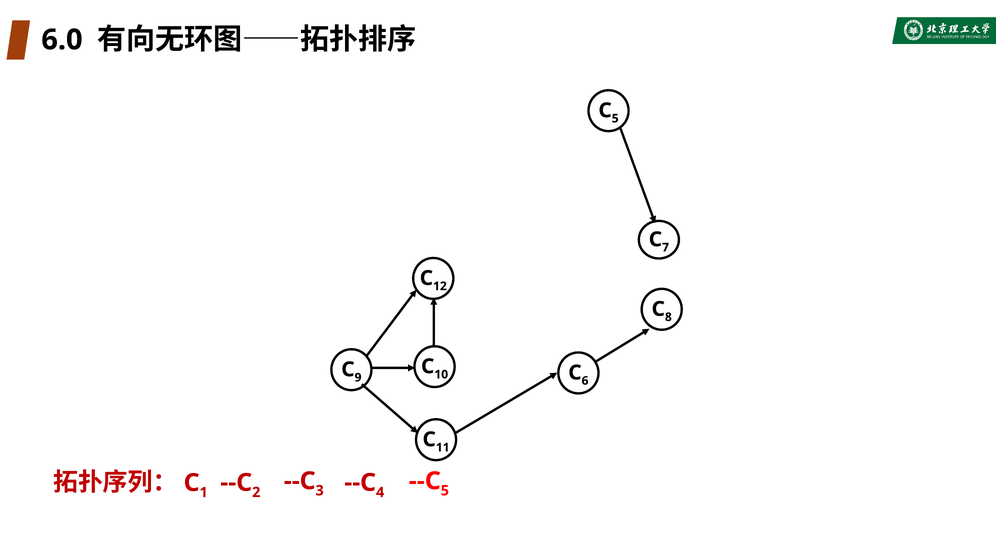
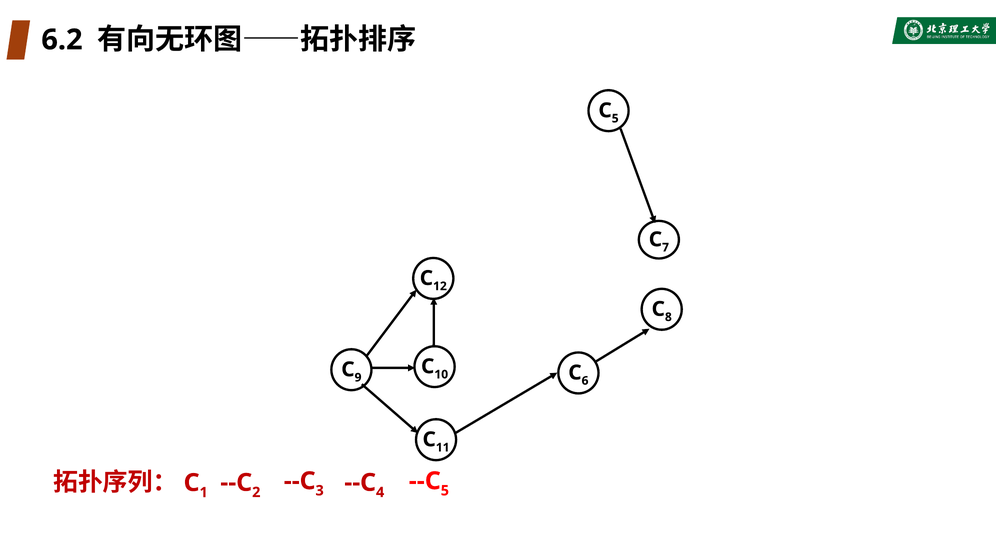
6.0: 6.0 -> 6.2
